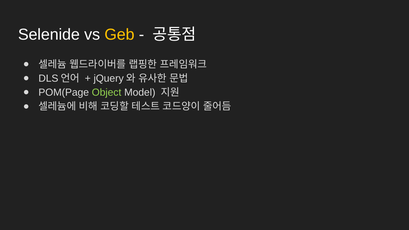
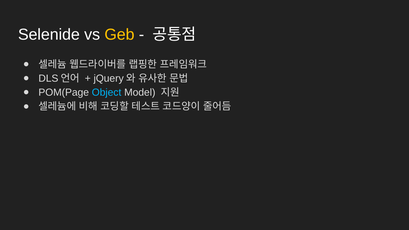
Object colour: light green -> light blue
